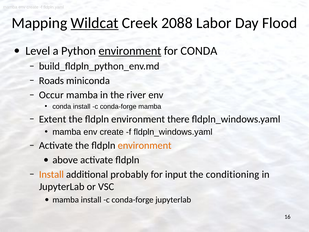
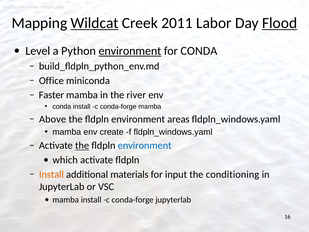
2088: 2088 -> 2011
Flood underline: none -> present
Roads: Roads -> Office
Occur: Occur -> Faster
Extent: Extent -> Above
there: there -> areas
the at (82, 145) underline: none -> present
environment at (145, 145) colour: orange -> blue
above: above -> which
probably: probably -> materials
